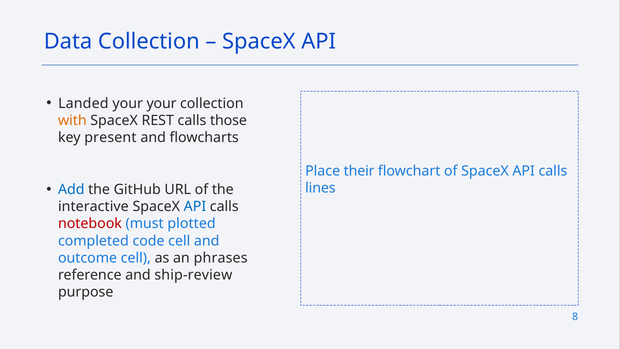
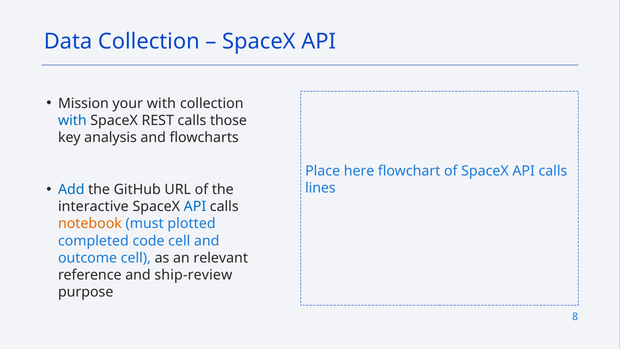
Landed: Landed -> Mission
your your: your -> with
with at (72, 120) colour: orange -> blue
present: present -> analysis
their: their -> here
notebook colour: red -> orange
phrases: phrases -> relevant
